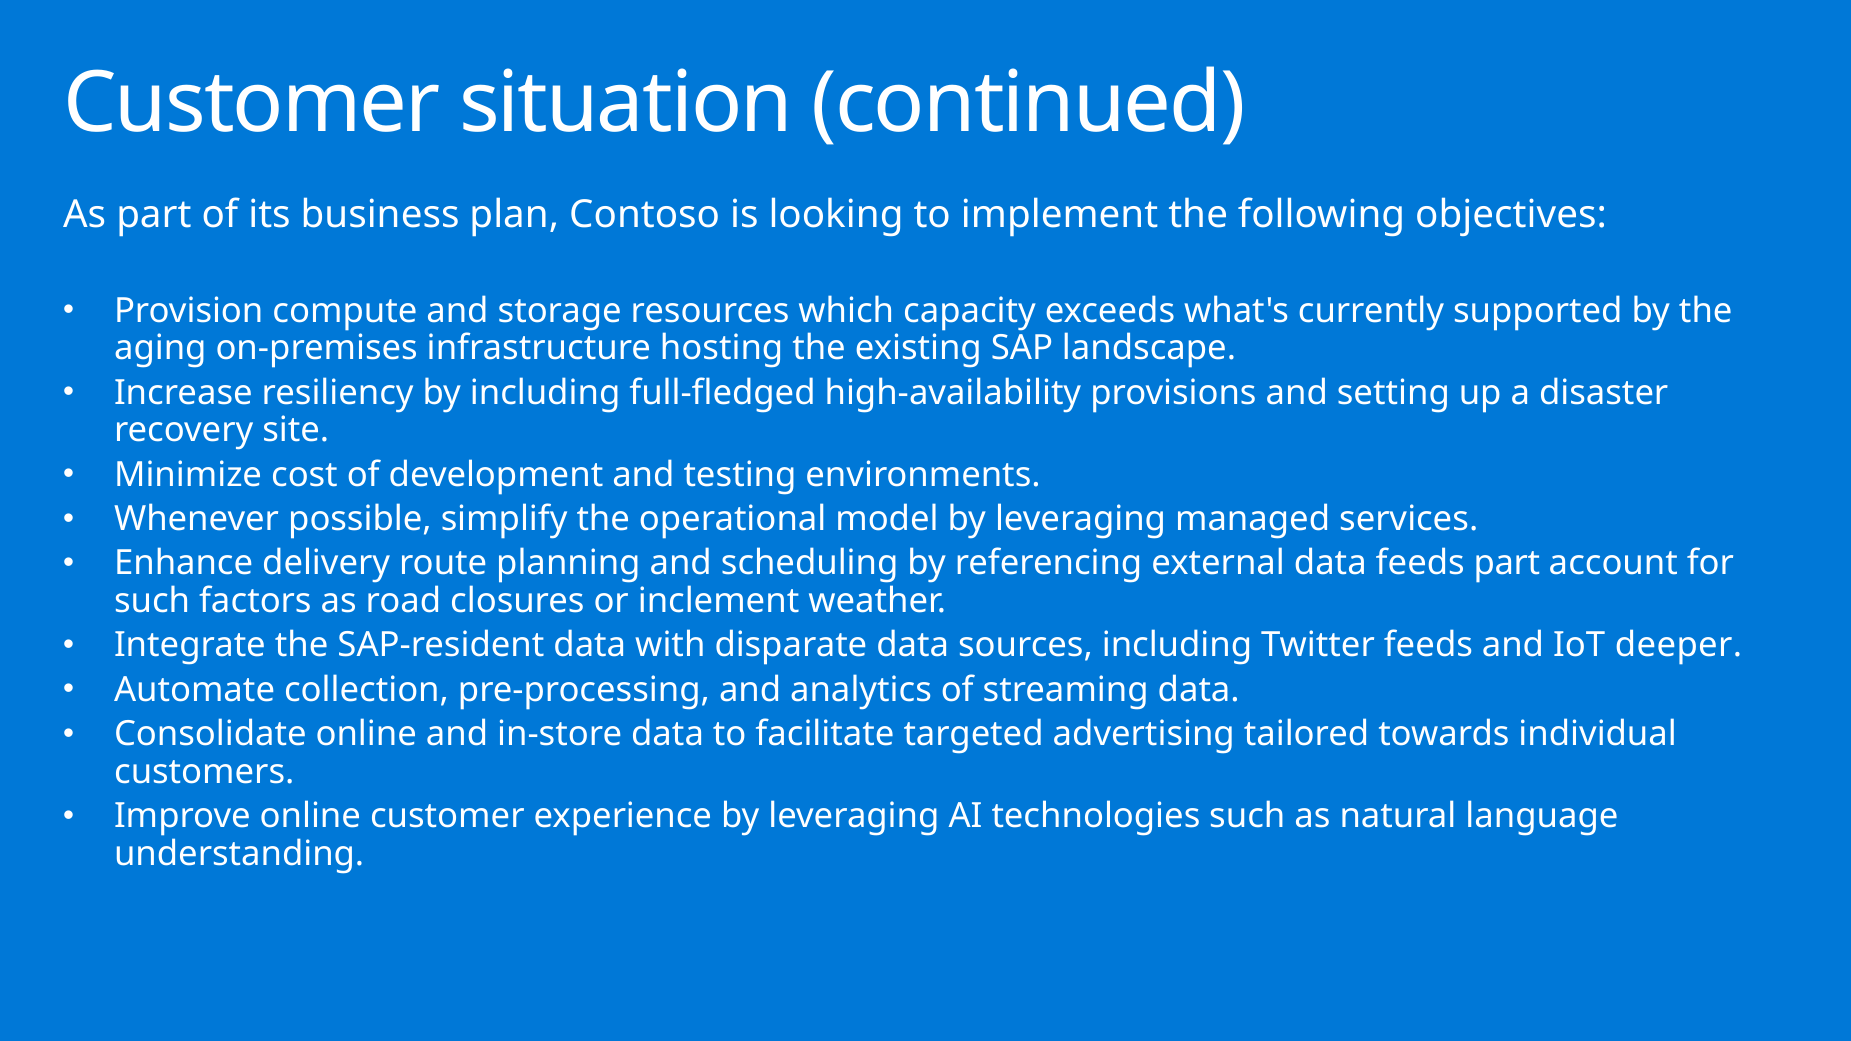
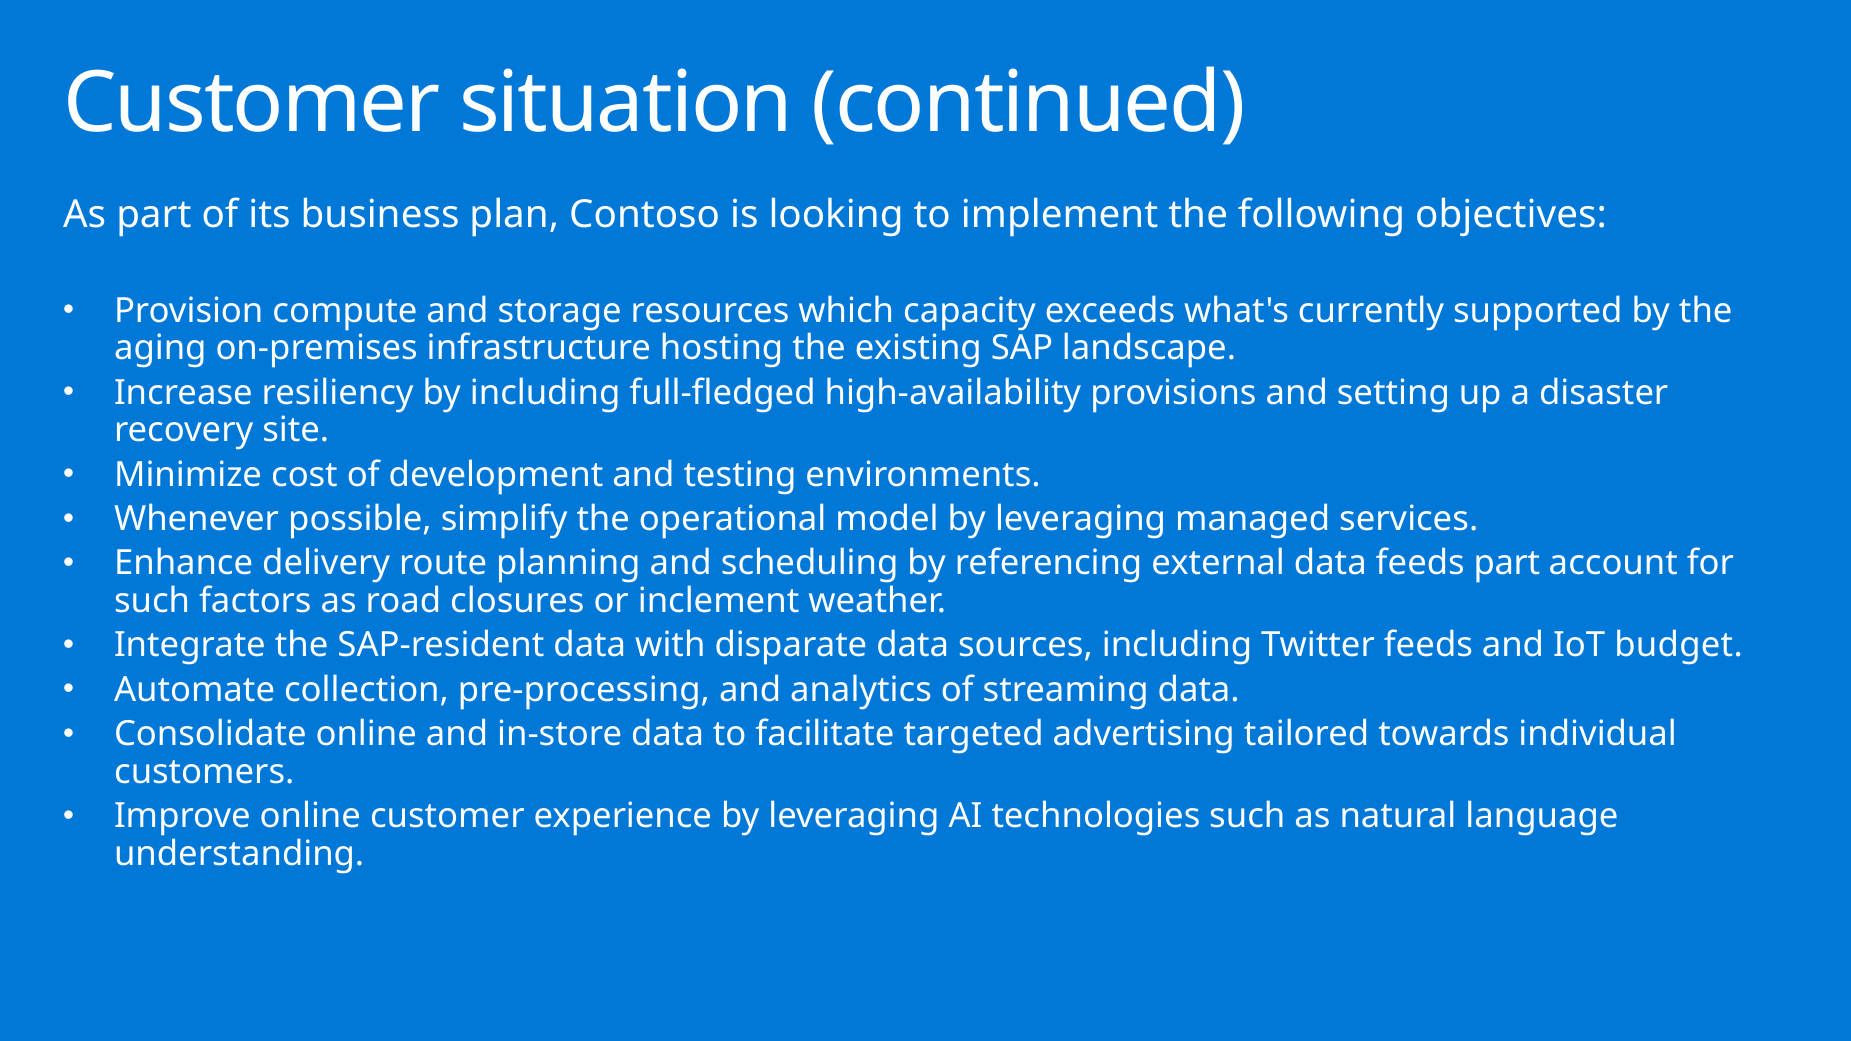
deeper: deeper -> budget
